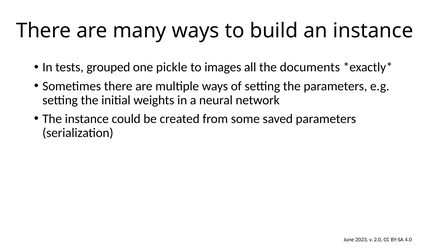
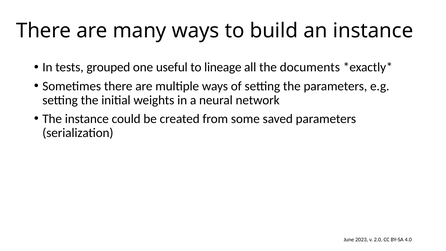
pickle: pickle -> useful
images: images -> lineage
